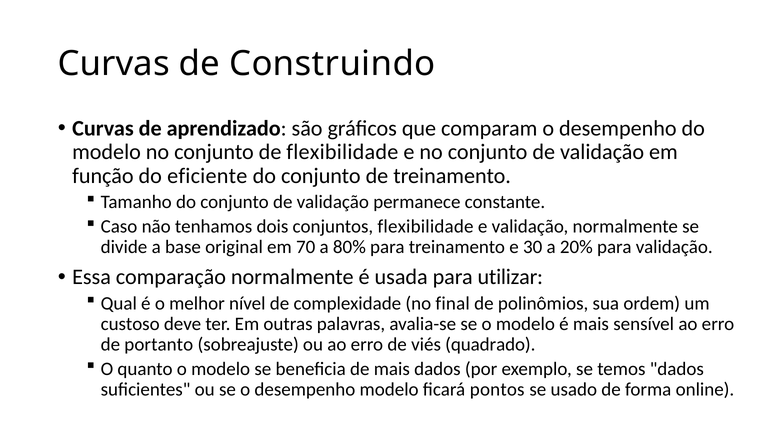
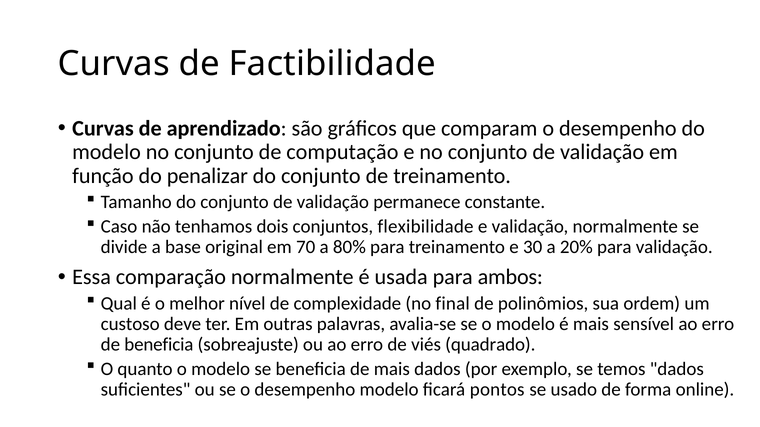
Construindo: Construindo -> Factibilidade
de flexibilidade: flexibilidade -> computação
eficiente: eficiente -> penalizar
utilizar: utilizar -> ambos
de portanto: portanto -> beneficia
